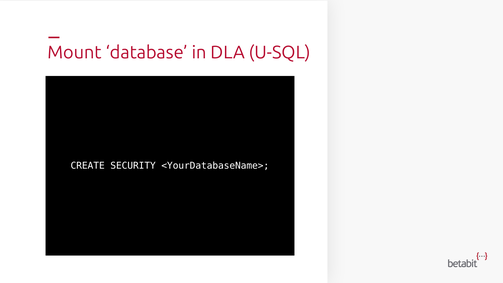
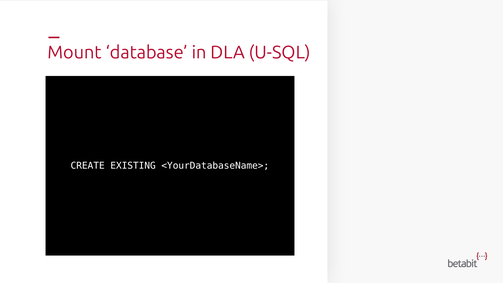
SECURITY: SECURITY -> EXISTING
